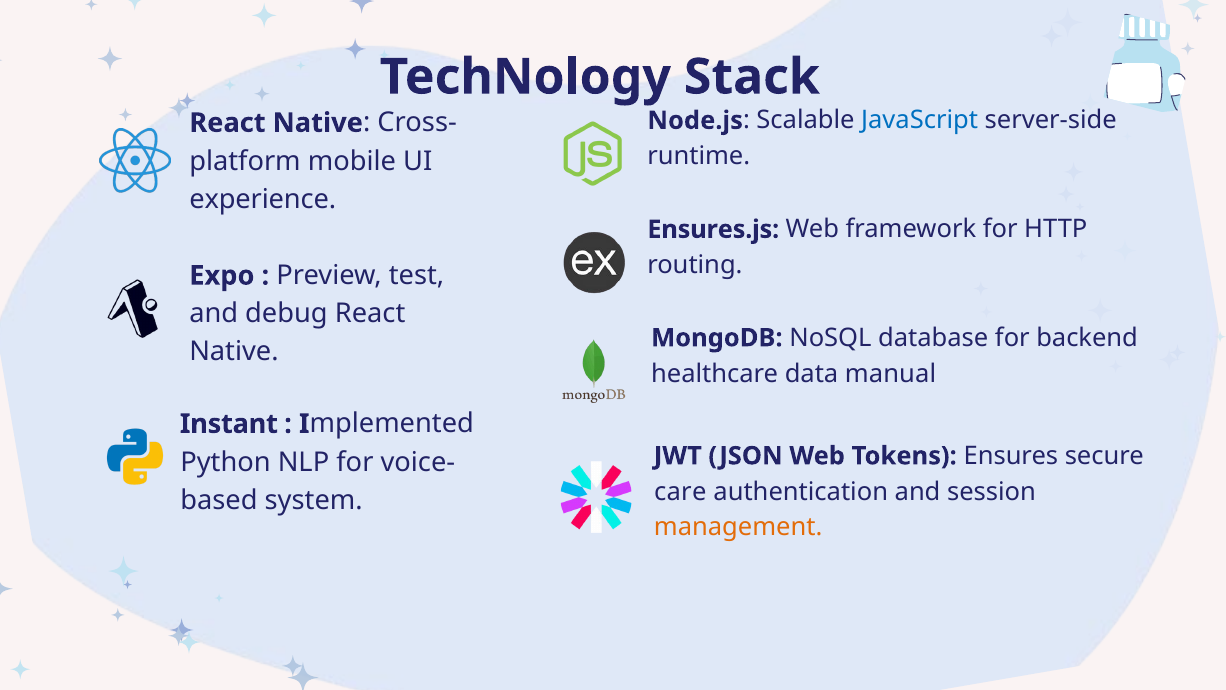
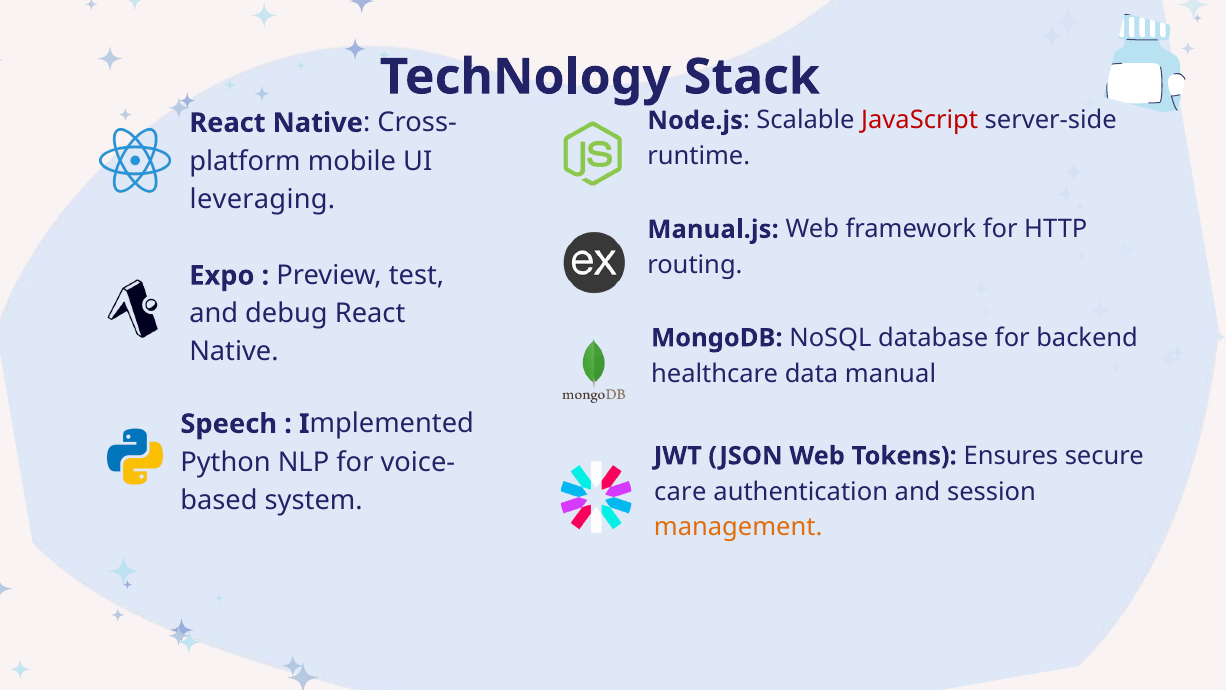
JavaScript colour: blue -> red
experience: experience -> leveraging
Ensures.js: Ensures.js -> Manual.js
Instant: Instant -> Speech
